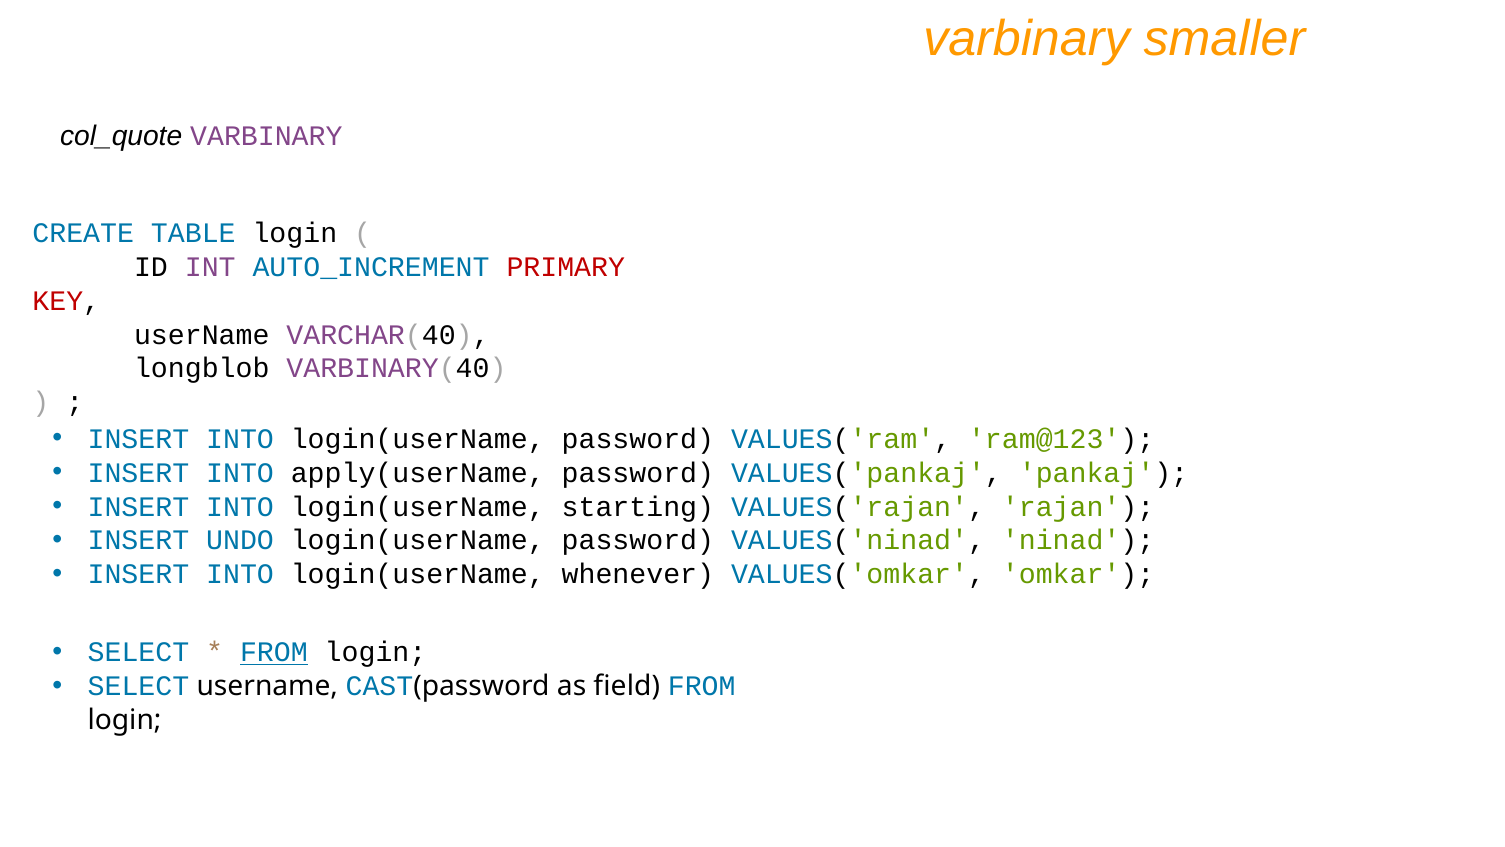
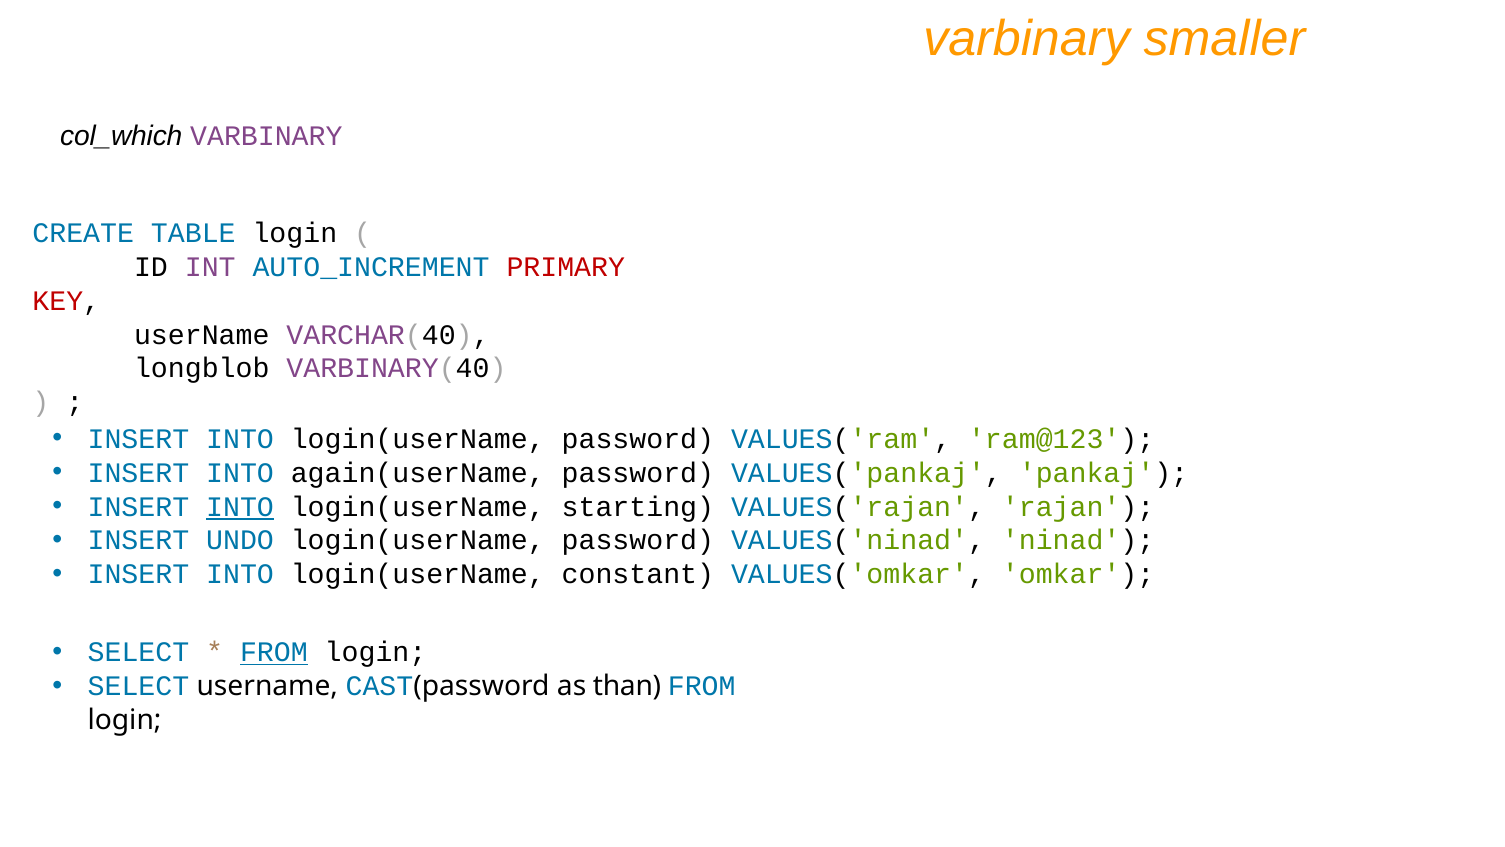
col_quote: col_quote -> col_which
apply(userName: apply(userName -> again(userName
INTO at (240, 507) underline: none -> present
whenever: whenever -> constant
field: field -> than
